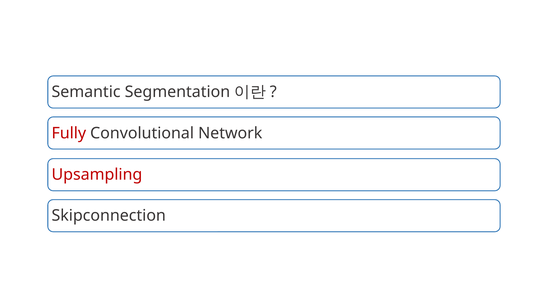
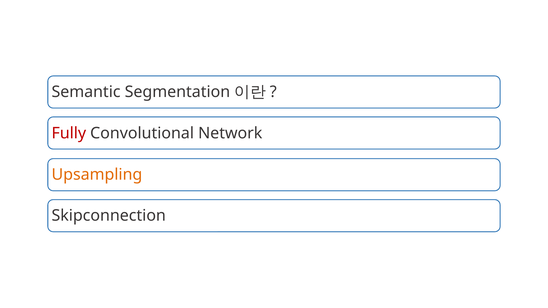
Upsampling colour: red -> orange
